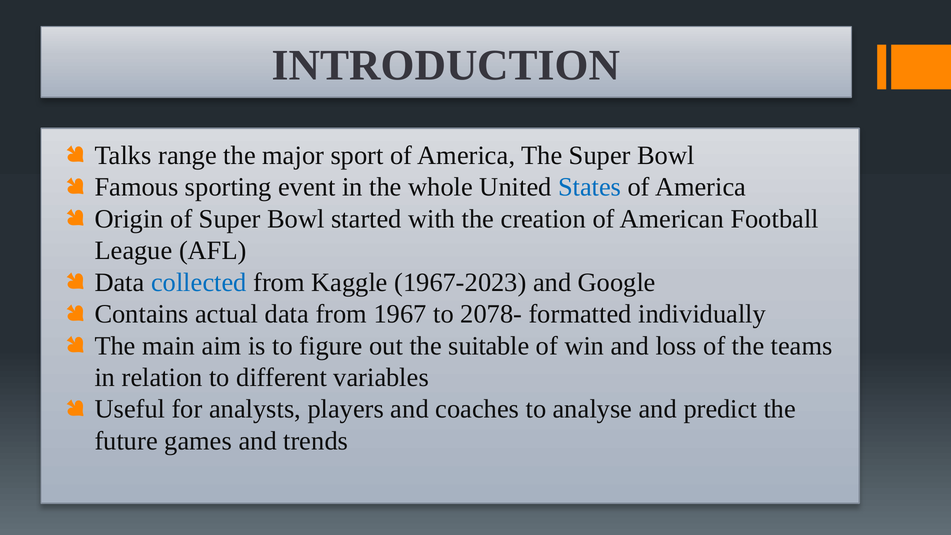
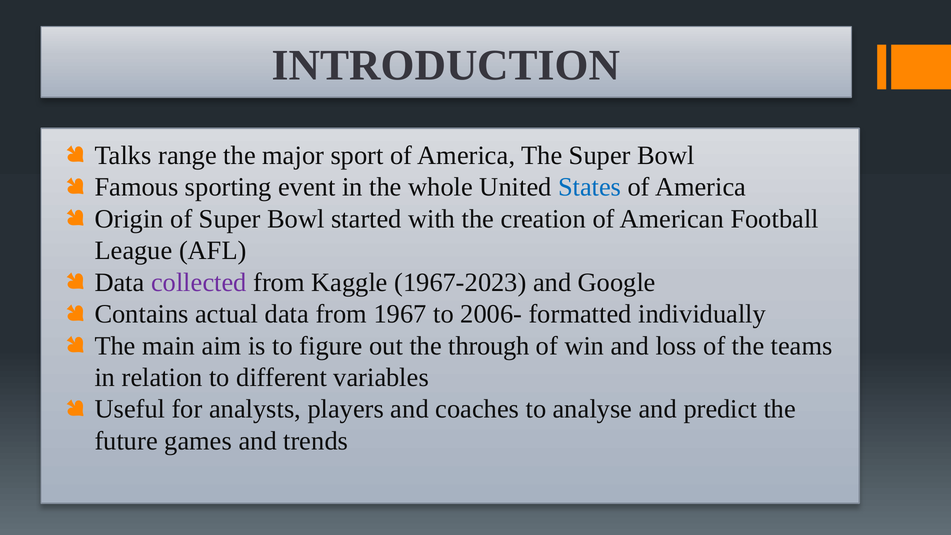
collected colour: blue -> purple
2078-: 2078- -> 2006-
suitable: suitable -> through
